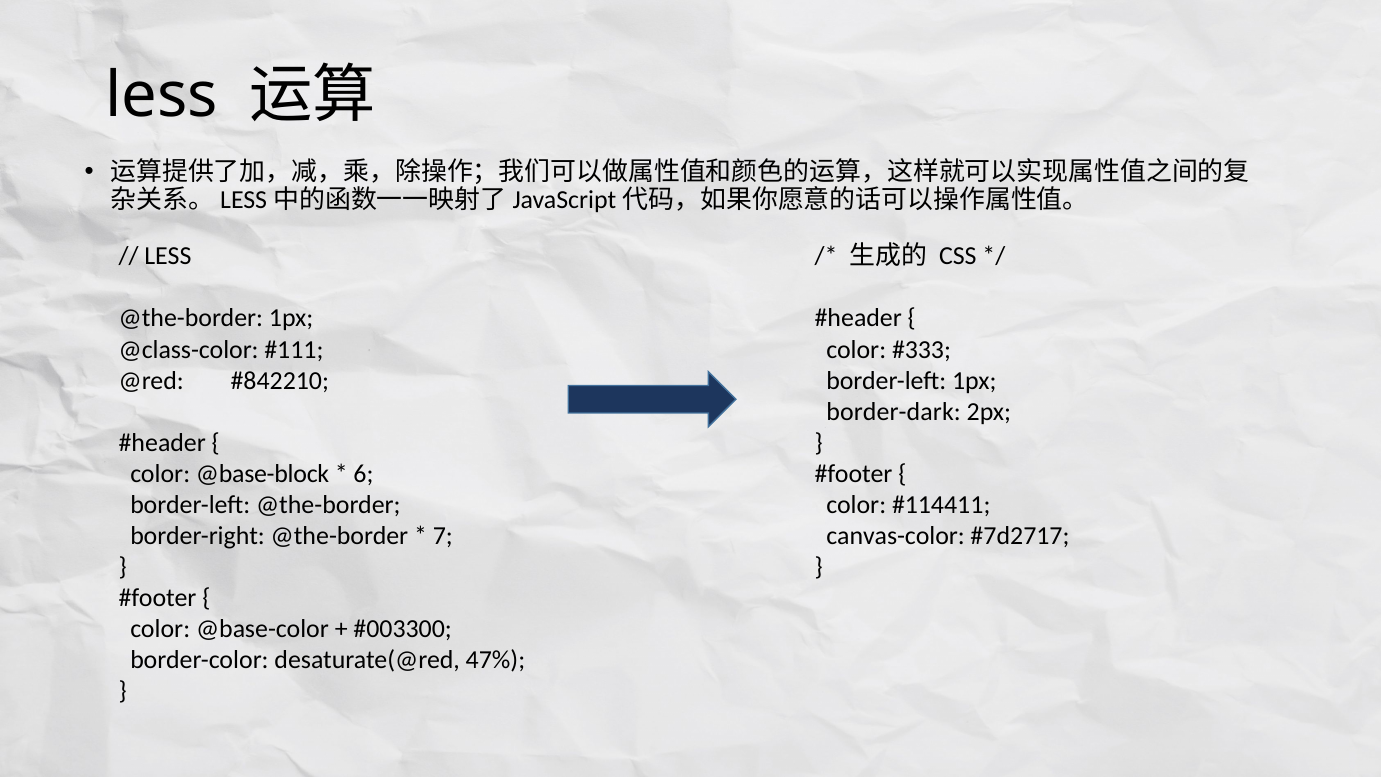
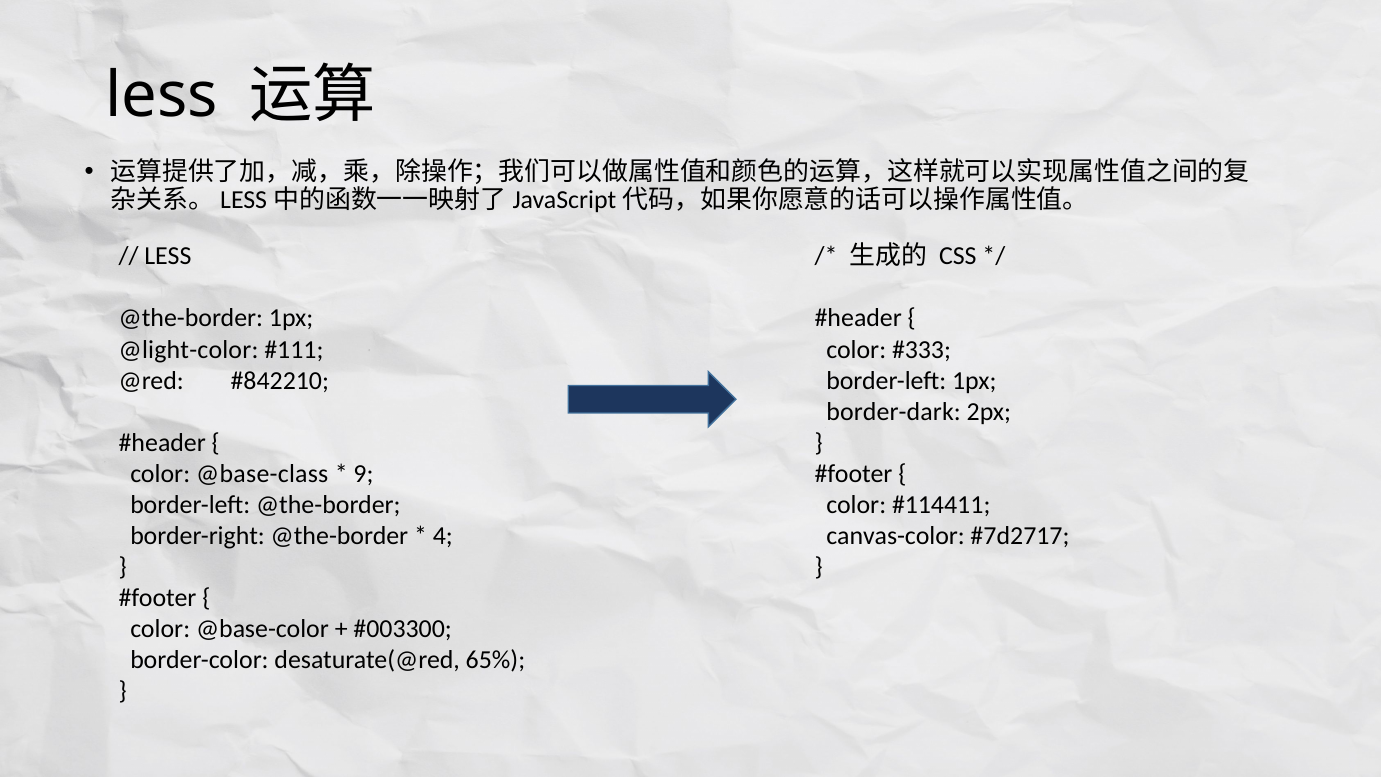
@class-color: @class-color -> @light-color
@base-block: @base-block -> @base-class
6: 6 -> 9
7: 7 -> 4
47%: 47% -> 65%
